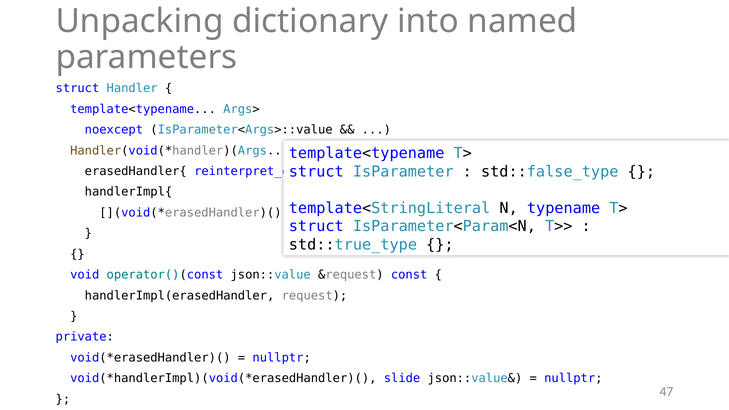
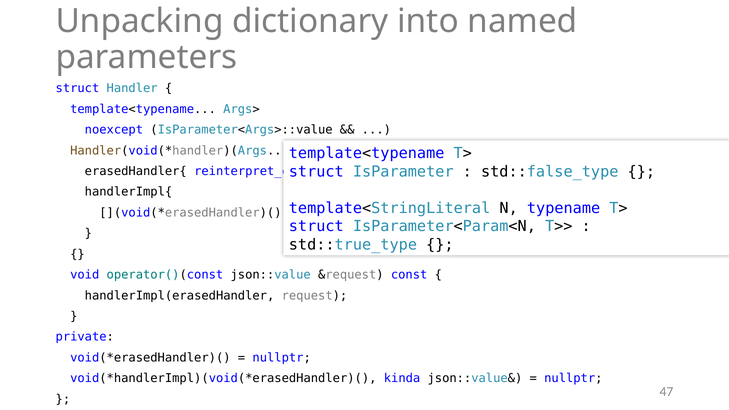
slide: slide -> kinda
